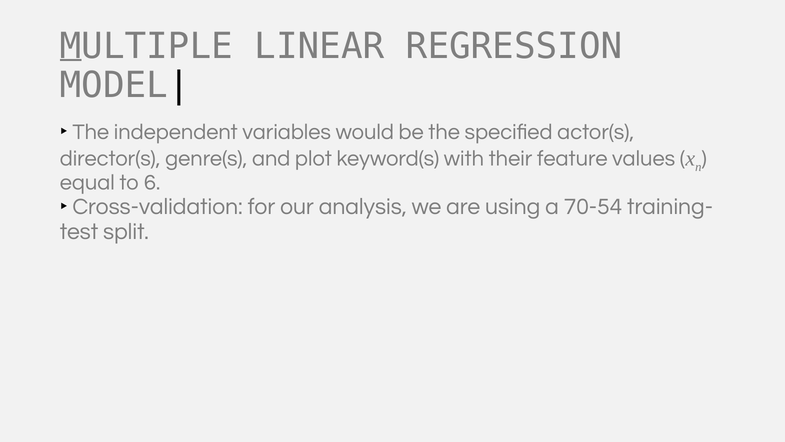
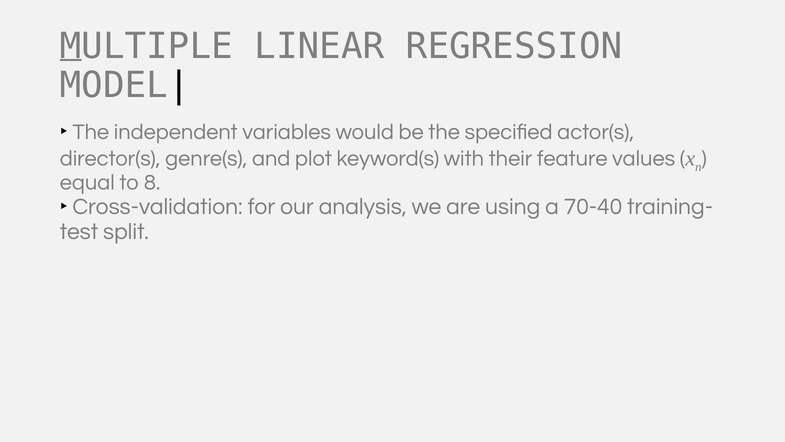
6: 6 -> 8
70-54: 70-54 -> 70-40
